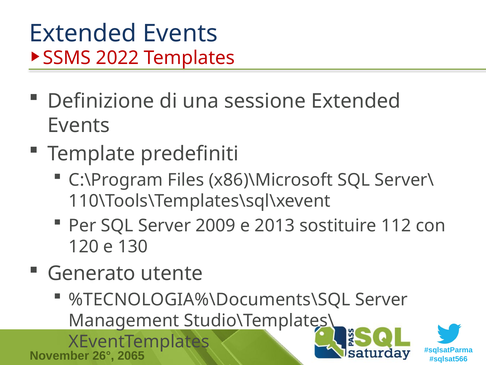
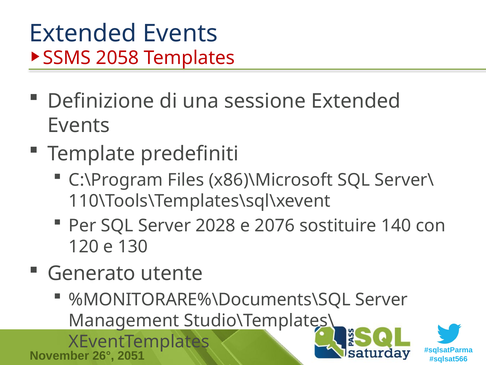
2022: 2022 -> 2058
2009: 2009 -> 2028
2013: 2013 -> 2076
112: 112 -> 140
%TECNOLOGIA%\Documents\SQL: %TECNOLOGIA%\Documents\SQL -> %MONITORARE%\Documents\SQL
2065: 2065 -> 2051
